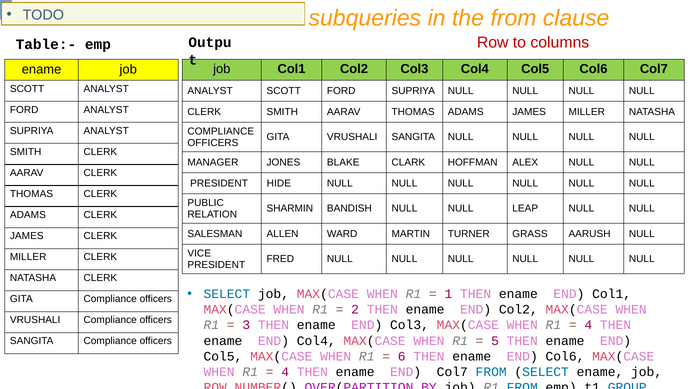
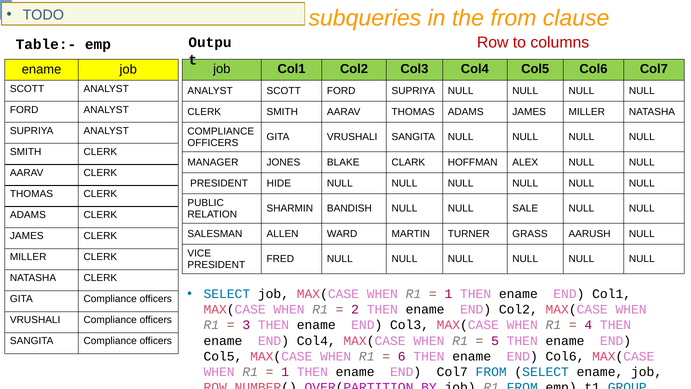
LEAP: LEAP -> SALE
4 at (285, 372): 4 -> 1
